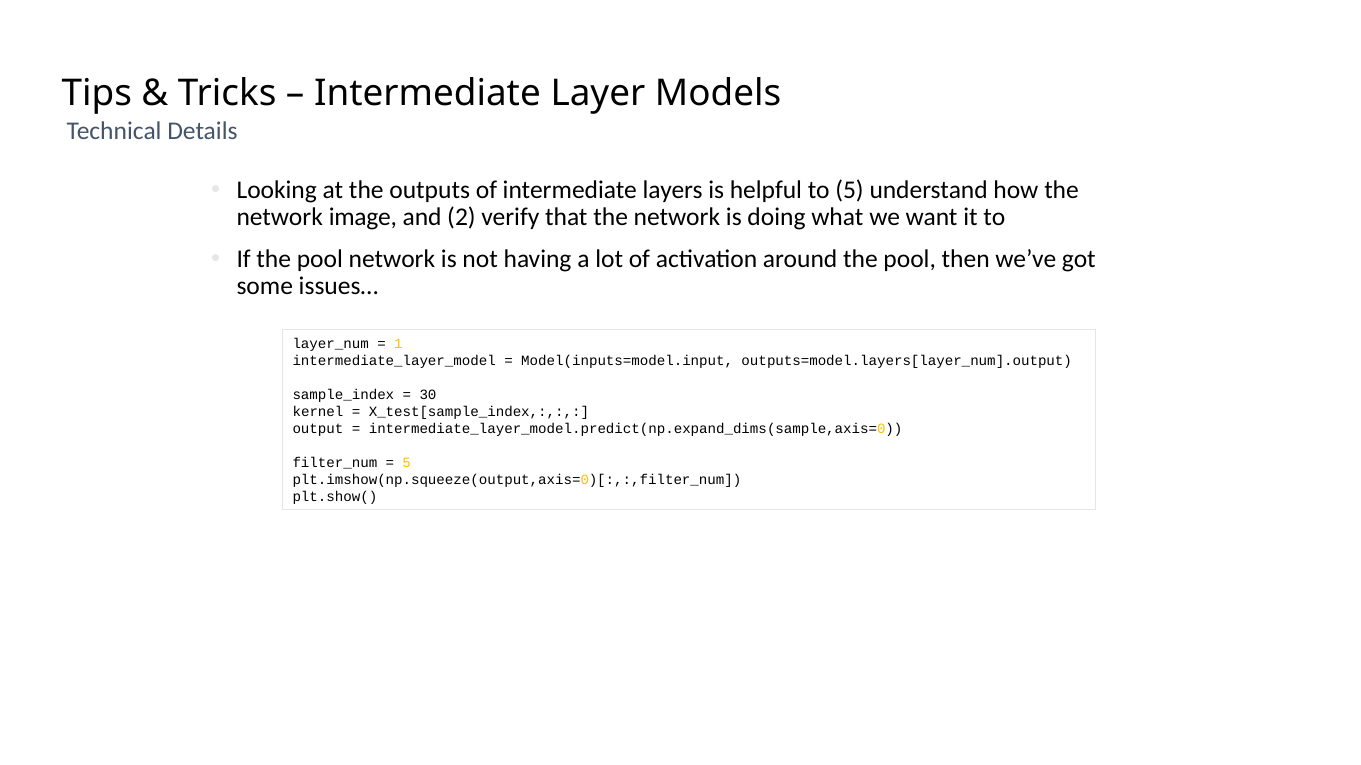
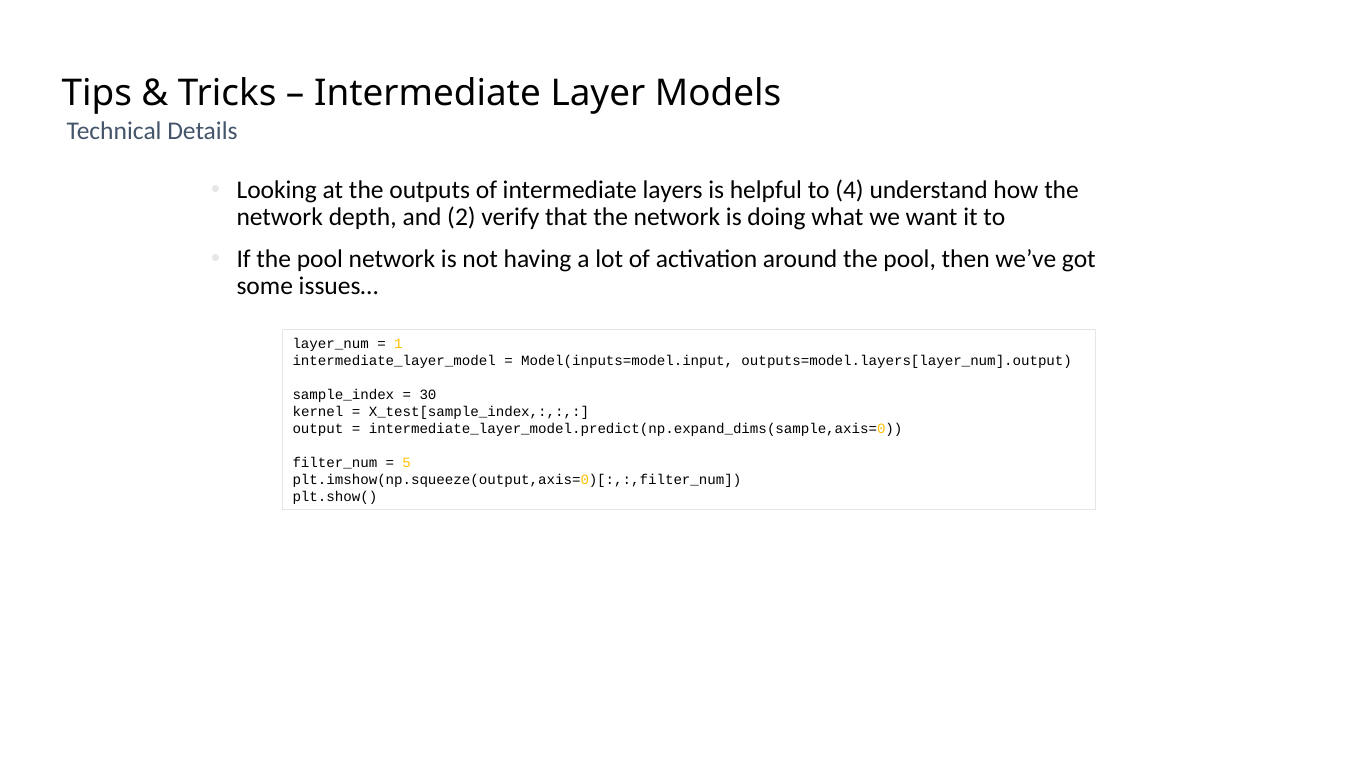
to 5: 5 -> 4
image: image -> depth
